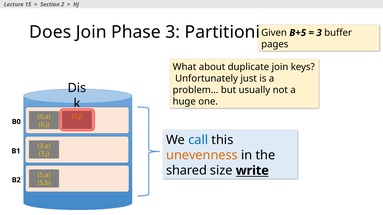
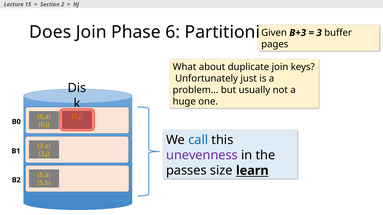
Phase 3: 3 -> 6
B+5: B+5 -> B+3
unevenness colour: orange -> purple
shared: shared -> passes
write: write -> learn
